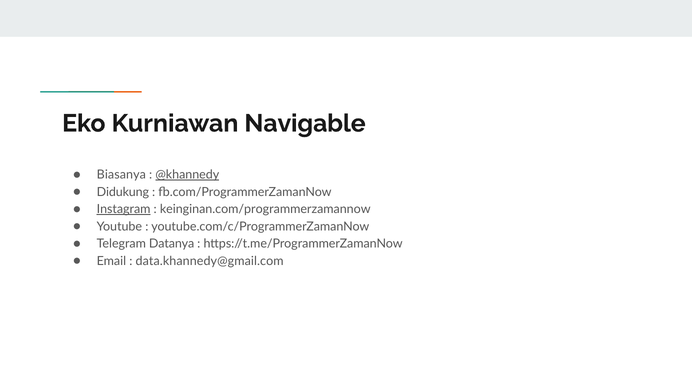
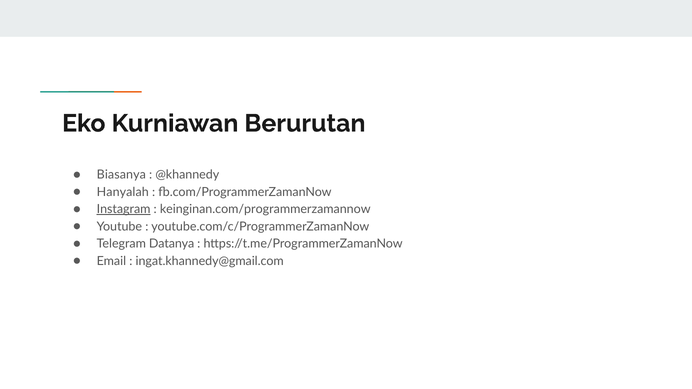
Navigable: Navigable -> Berurutan
@khannedy underline: present -> none
Didukung: Didukung -> Hanyalah
data.khannedy@gmail.com: data.khannedy@gmail.com -> ingat.khannedy@gmail.com
